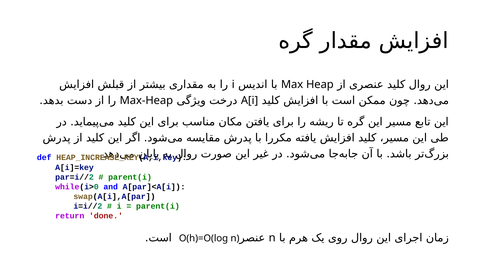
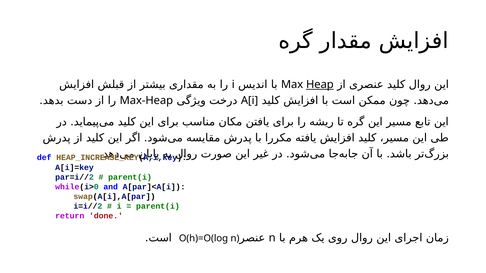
Heap underline: none -> present
